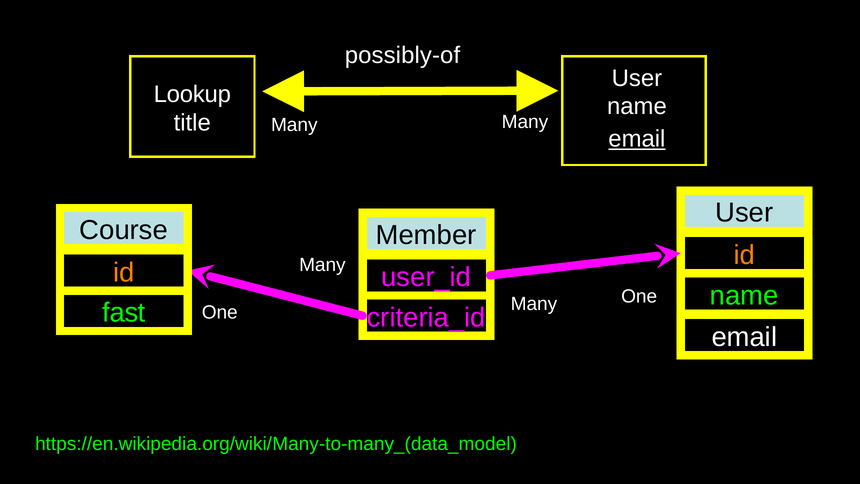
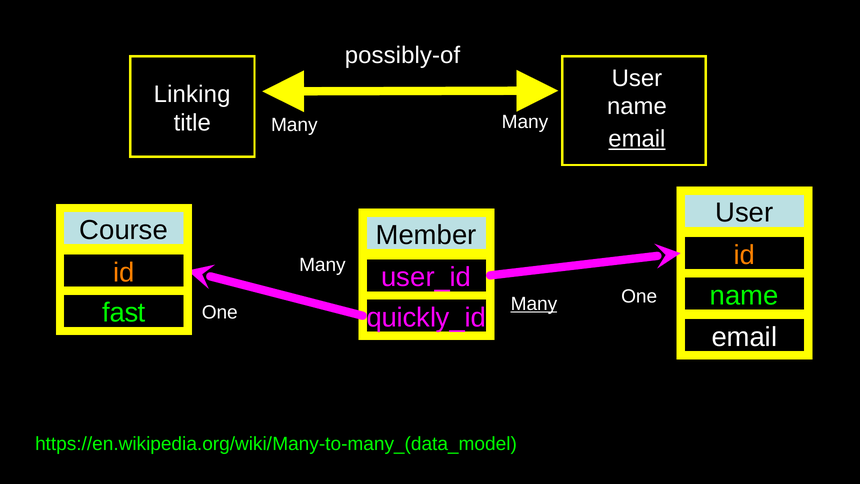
Lookup: Lookup -> Linking
Many at (534, 304) underline: none -> present
criteria_id: criteria_id -> quickly_id
